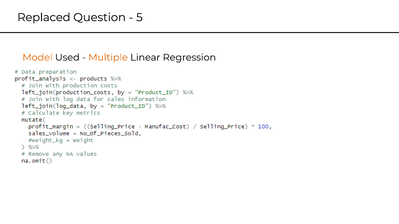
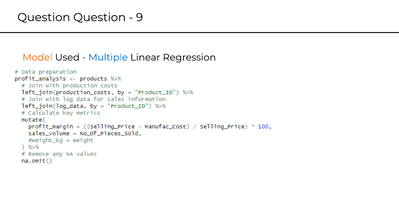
Replaced at (44, 17): Replaced -> Question
5: 5 -> 9
Multiple colour: orange -> blue
